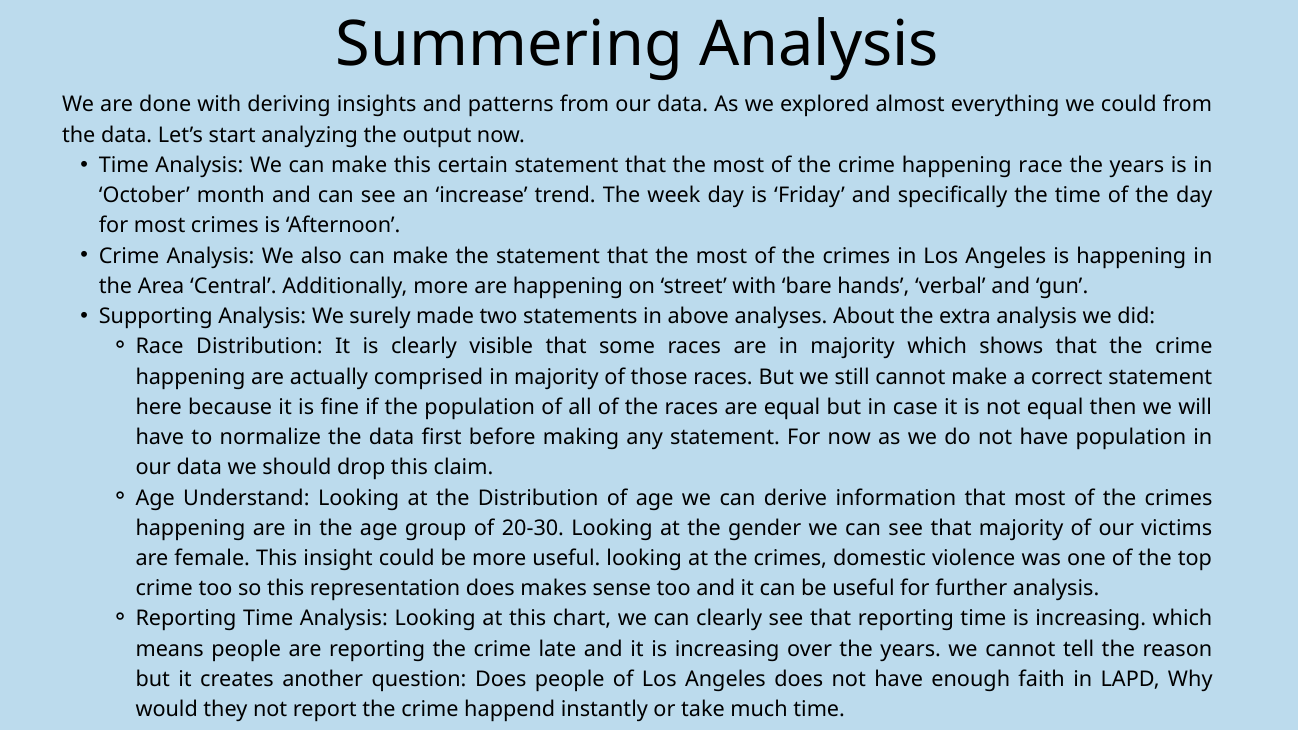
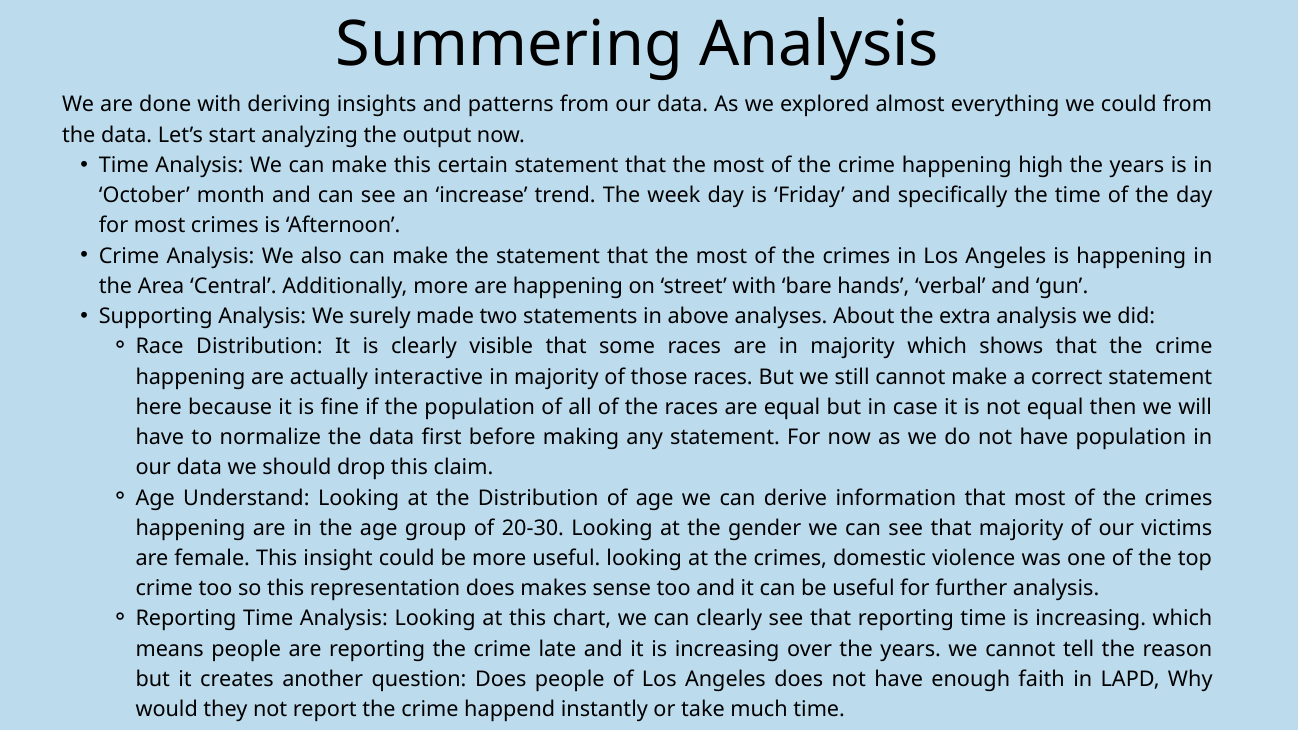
happening race: race -> high
comprised: comprised -> interactive
